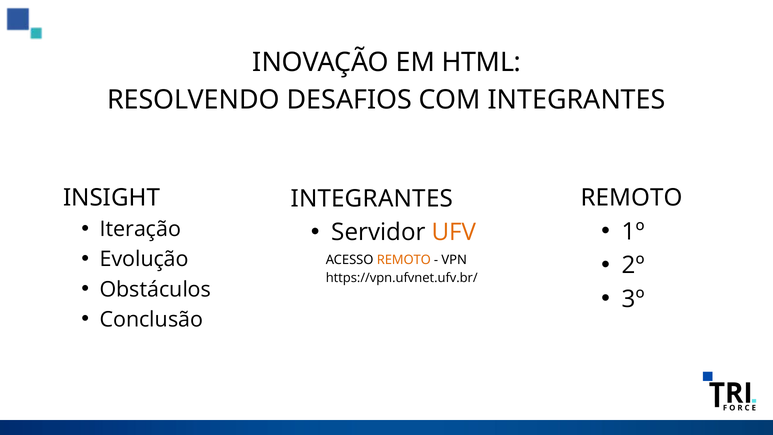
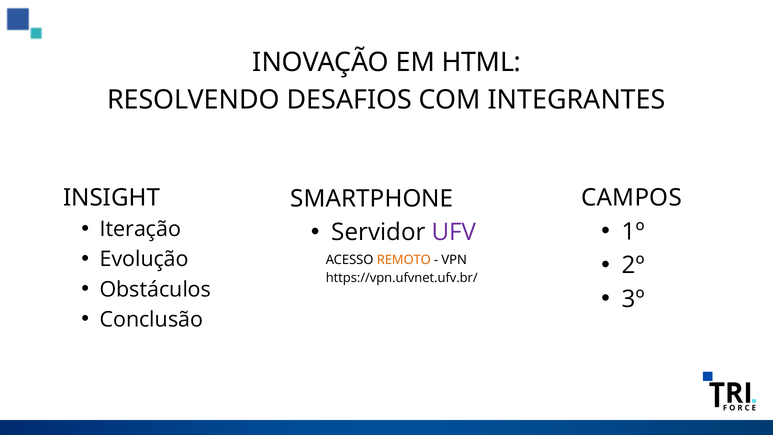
REMOTO at (632, 198): REMOTO -> CAMPOS
INTEGRANTES at (372, 199): INTEGRANTES -> SMARTPHONE
UFV colour: orange -> purple
